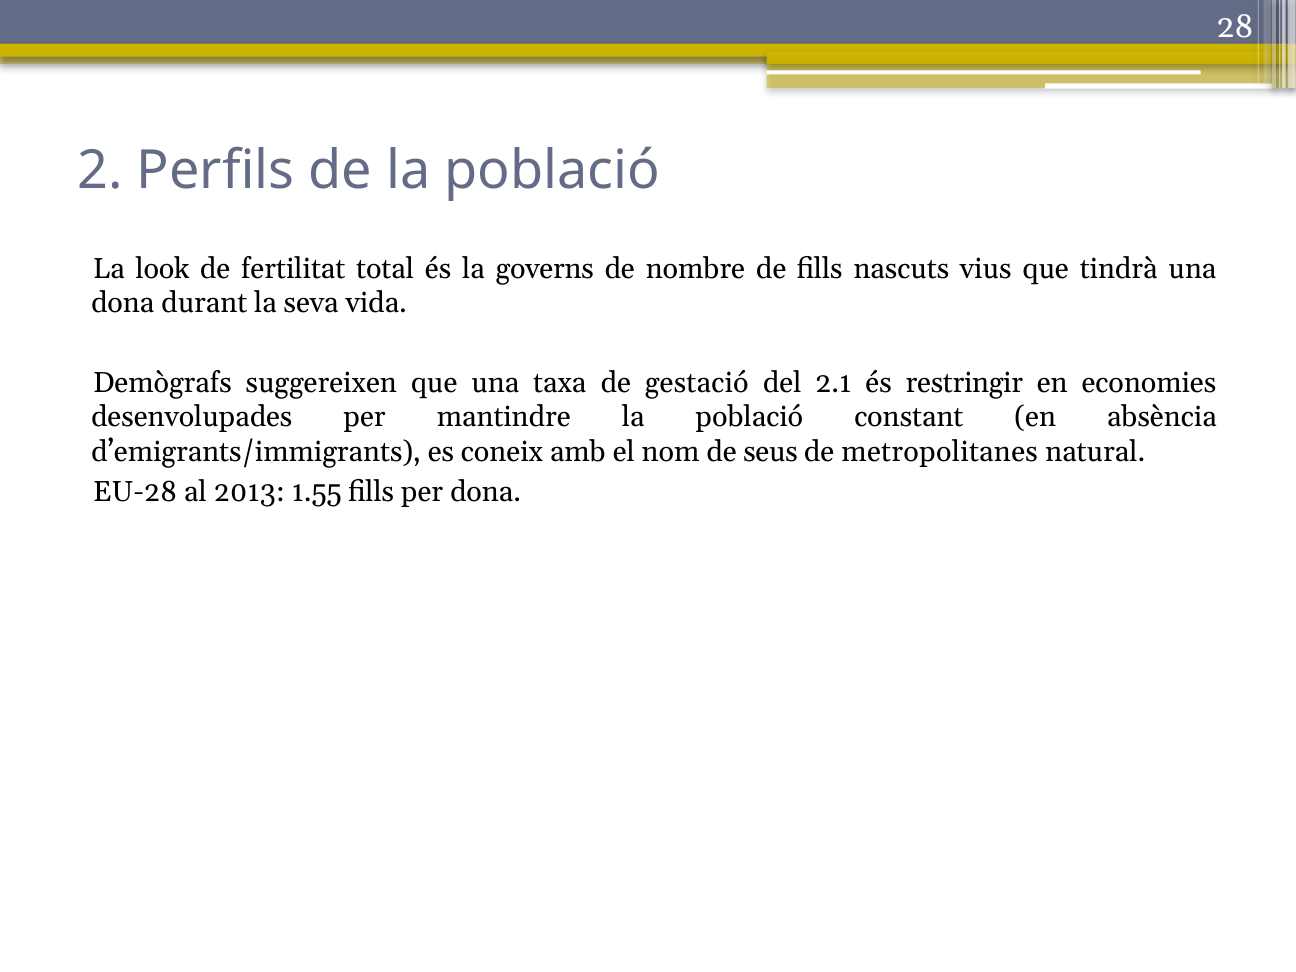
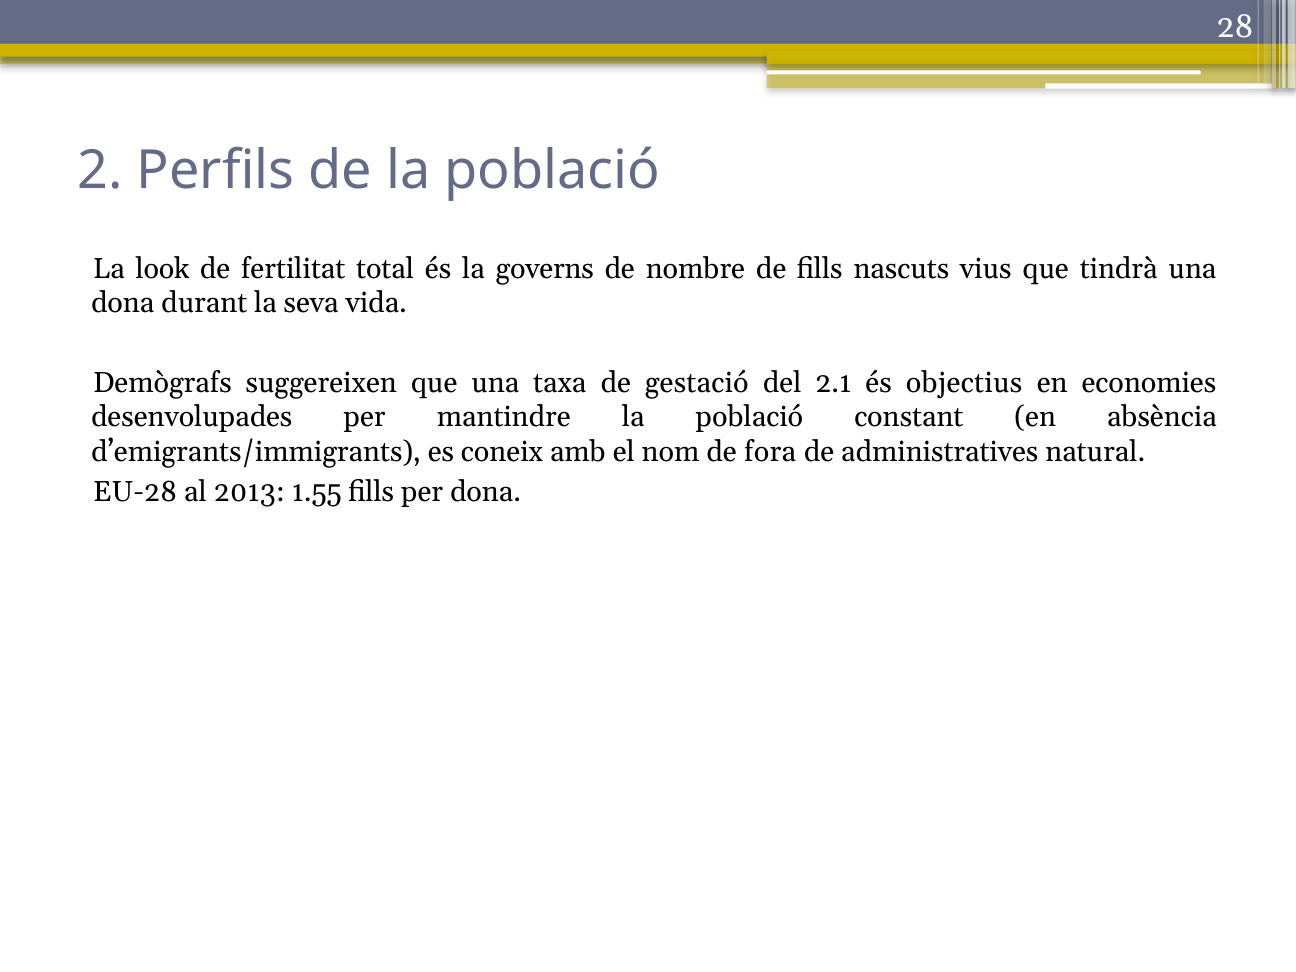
restringir: restringir -> objectius
seus: seus -> fora
metropolitanes: metropolitanes -> administratives
